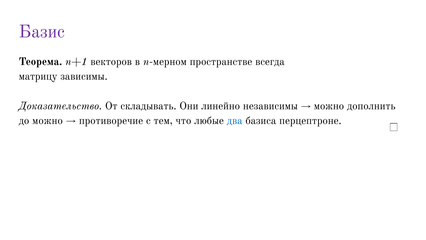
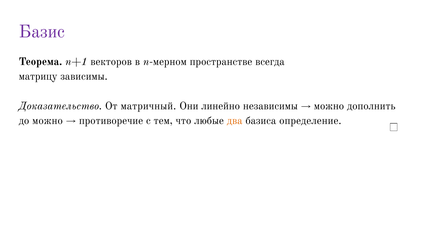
складывать: складывать -> матричный
два colour: blue -> orange
перцептроне: перцептроне -> определение
